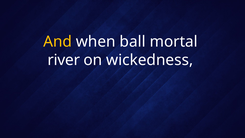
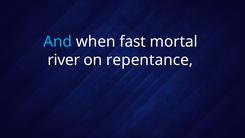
And colour: yellow -> light blue
ball: ball -> fast
wickedness: wickedness -> repentance
